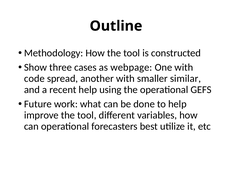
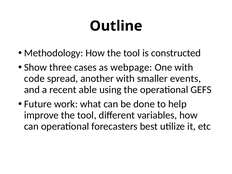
similar: similar -> events
recent help: help -> able
